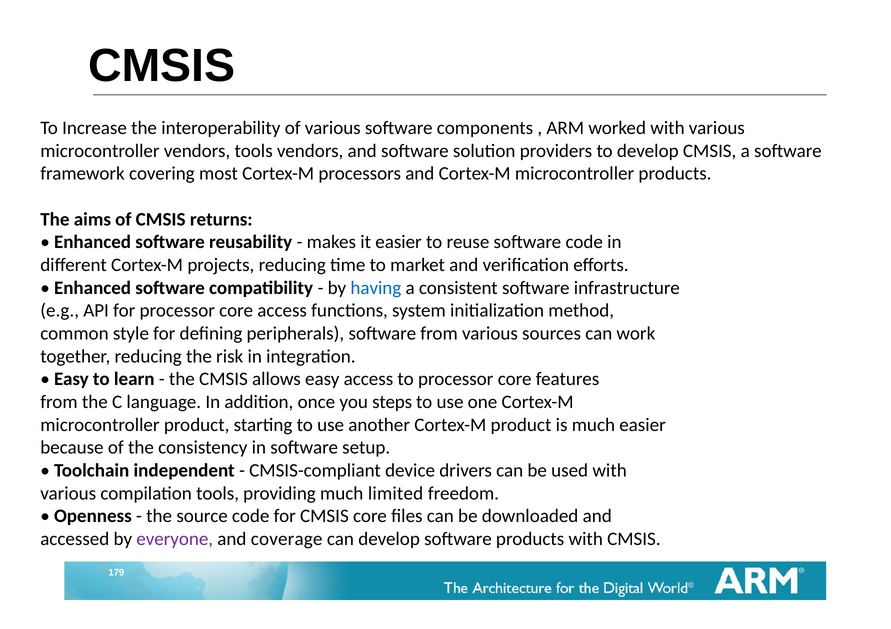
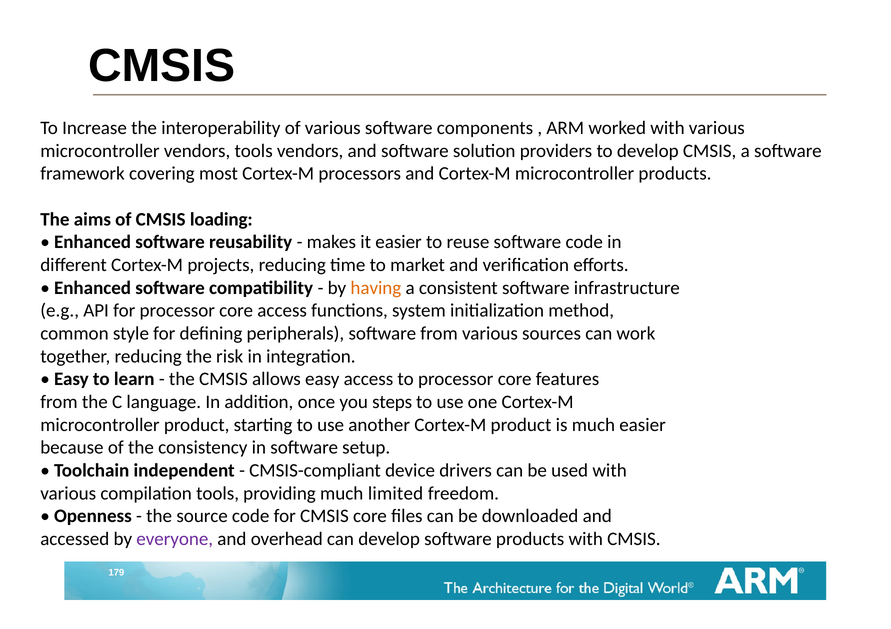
returns: returns -> loading
having colour: blue -> orange
coverage: coverage -> overhead
